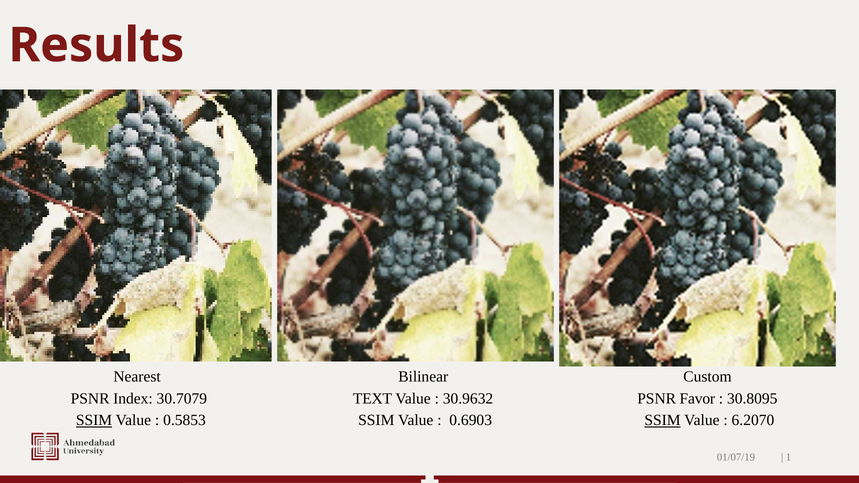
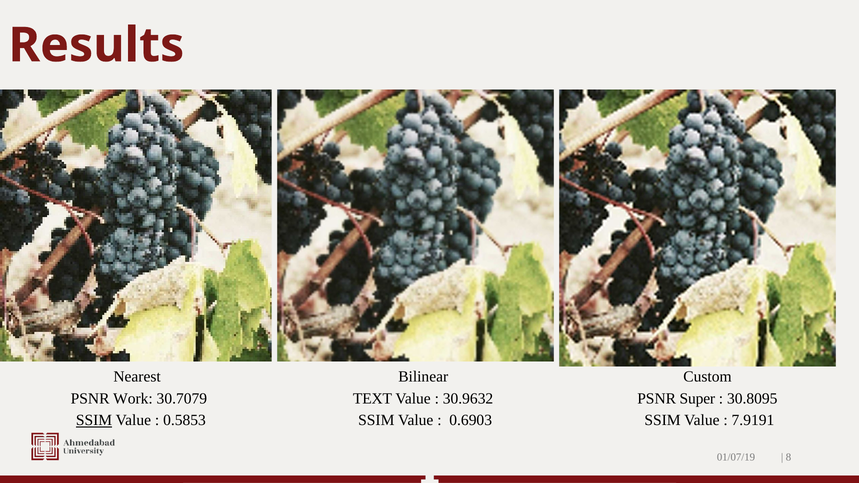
Index: Index -> Work
Favor: Favor -> Super
SSIM at (662, 420) underline: present -> none
6.2070: 6.2070 -> 7.9191
1: 1 -> 8
